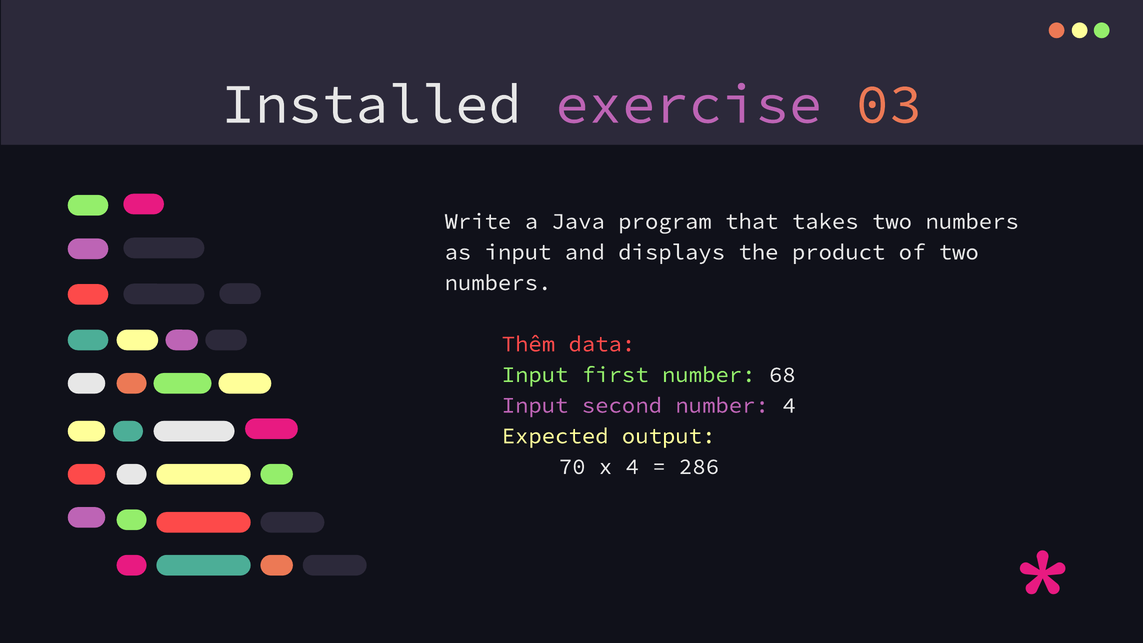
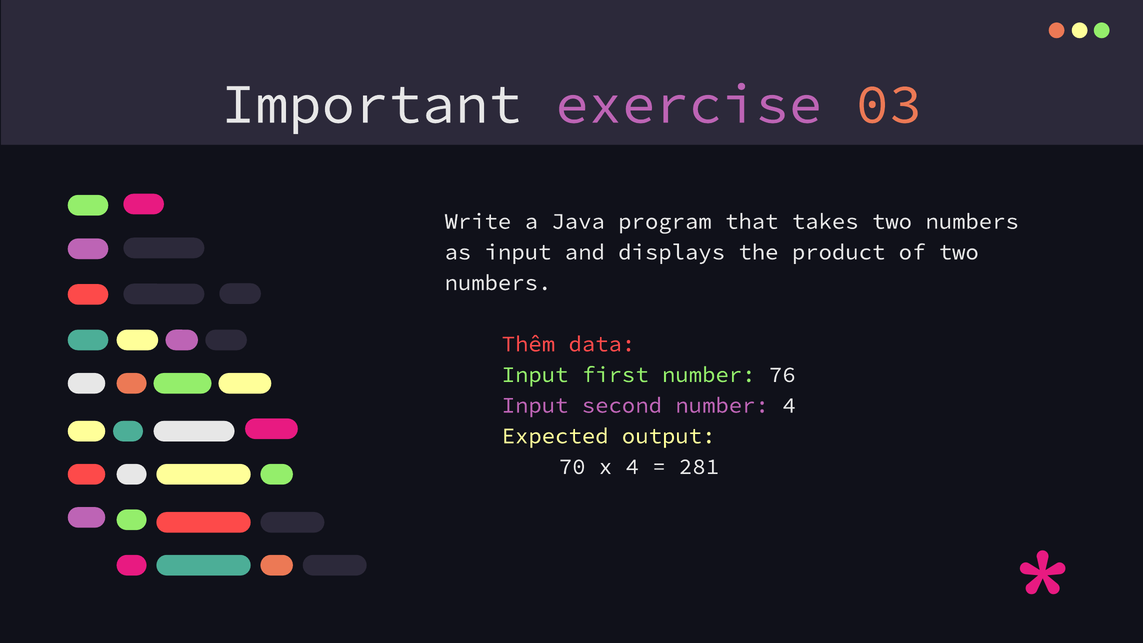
Installed: Installed -> Important
68: 68 -> 76
286: 286 -> 281
